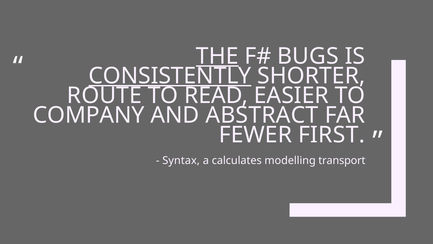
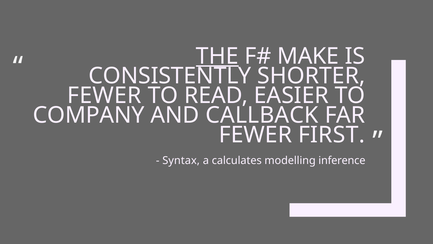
BUGS: BUGS -> MAKE
CONSISTENTLY underline: present -> none
ROUTE at (104, 95): ROUTE -> FEWER
ABSTRACT: ABSTRACT -> CALLBACK
transport: transport -> inference
